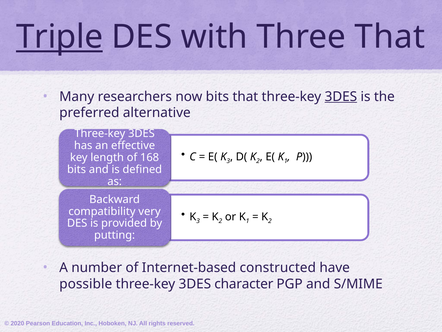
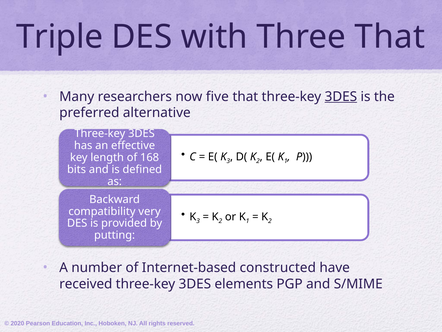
Triple underline: present -> none
bits at (217, 96): bits -> five
possible: possible -> received
character: character -> elements
